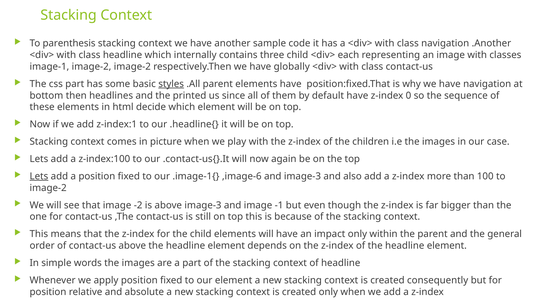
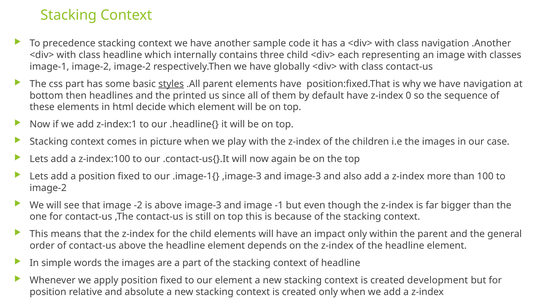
parenthesis: parenthesis -> precedence
Lets at (39, 176) underline: present -> none
,image-6: ,image-6 -> ,image-3
consequently: consequently -> development
